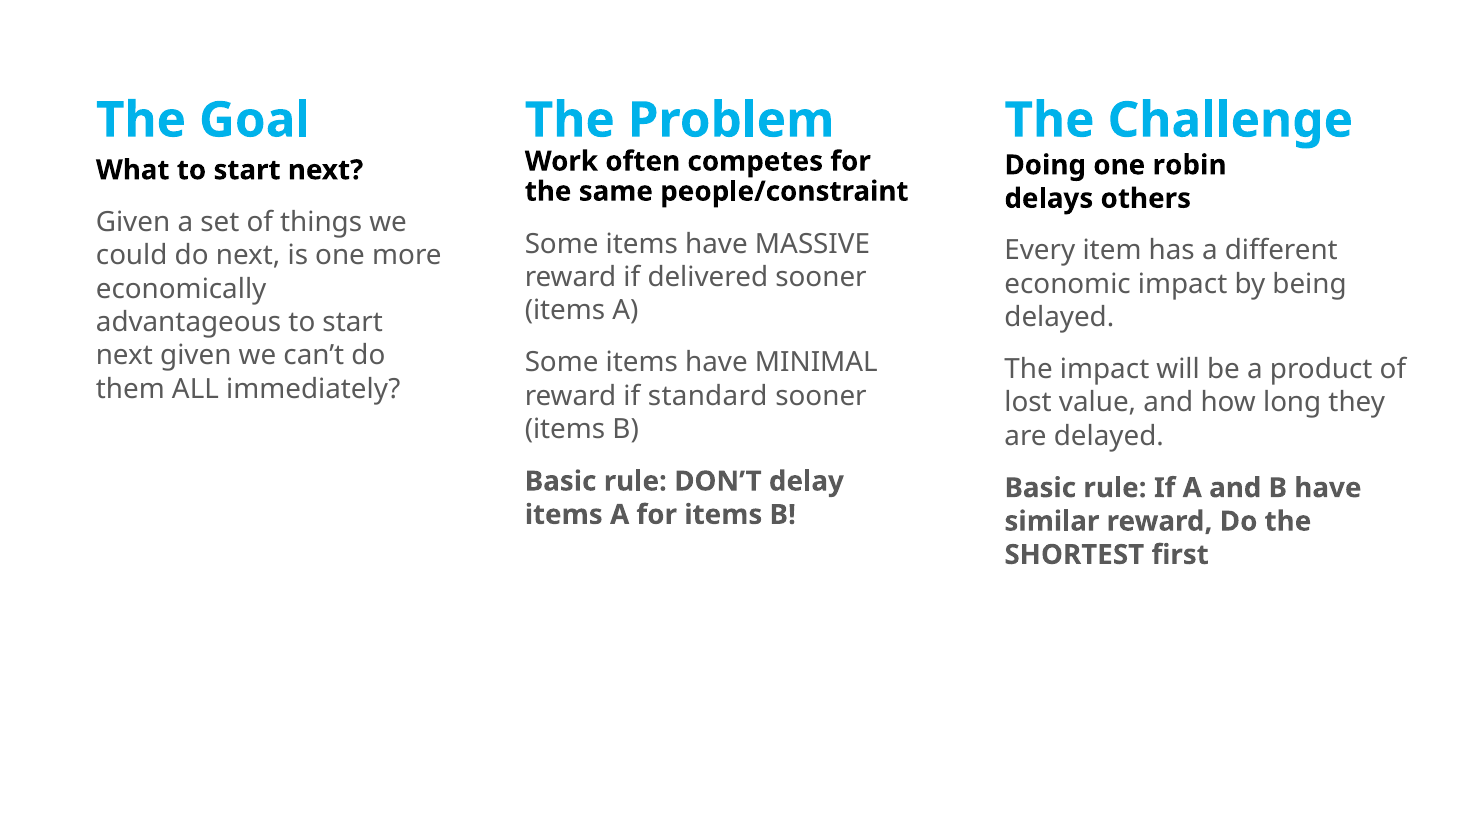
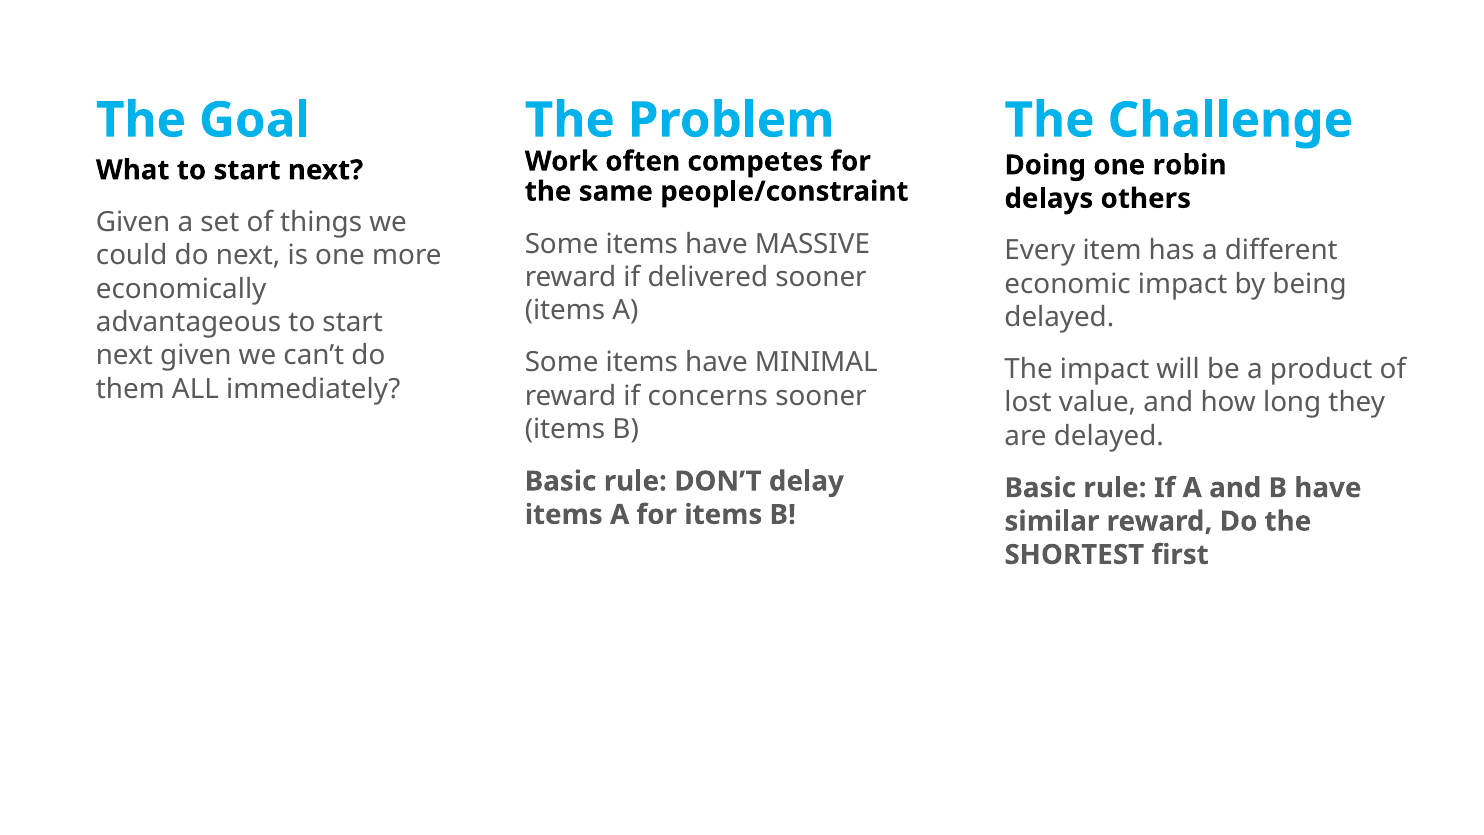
standard: standard -> concerns
